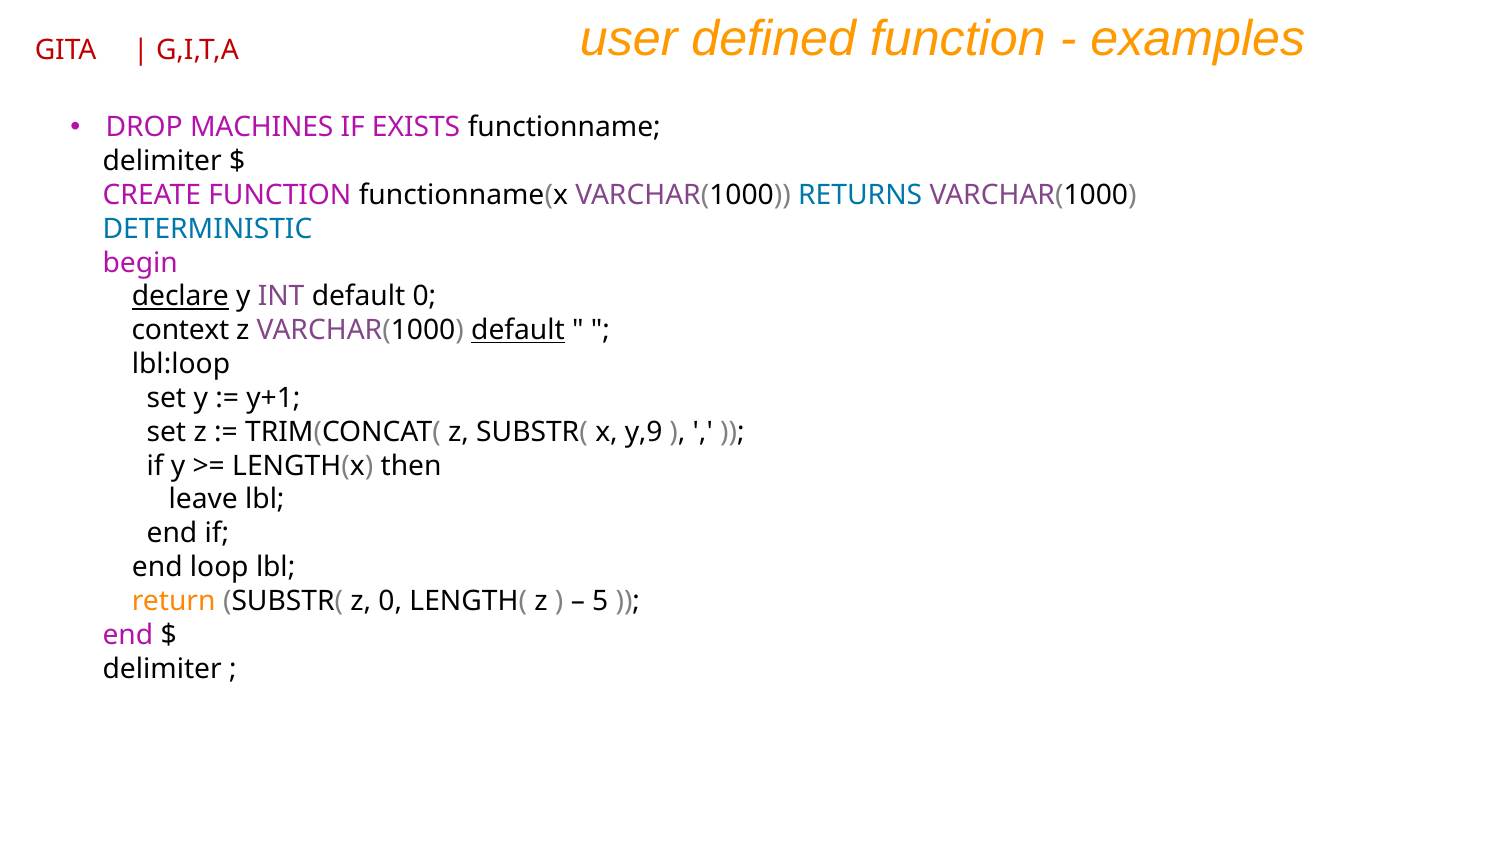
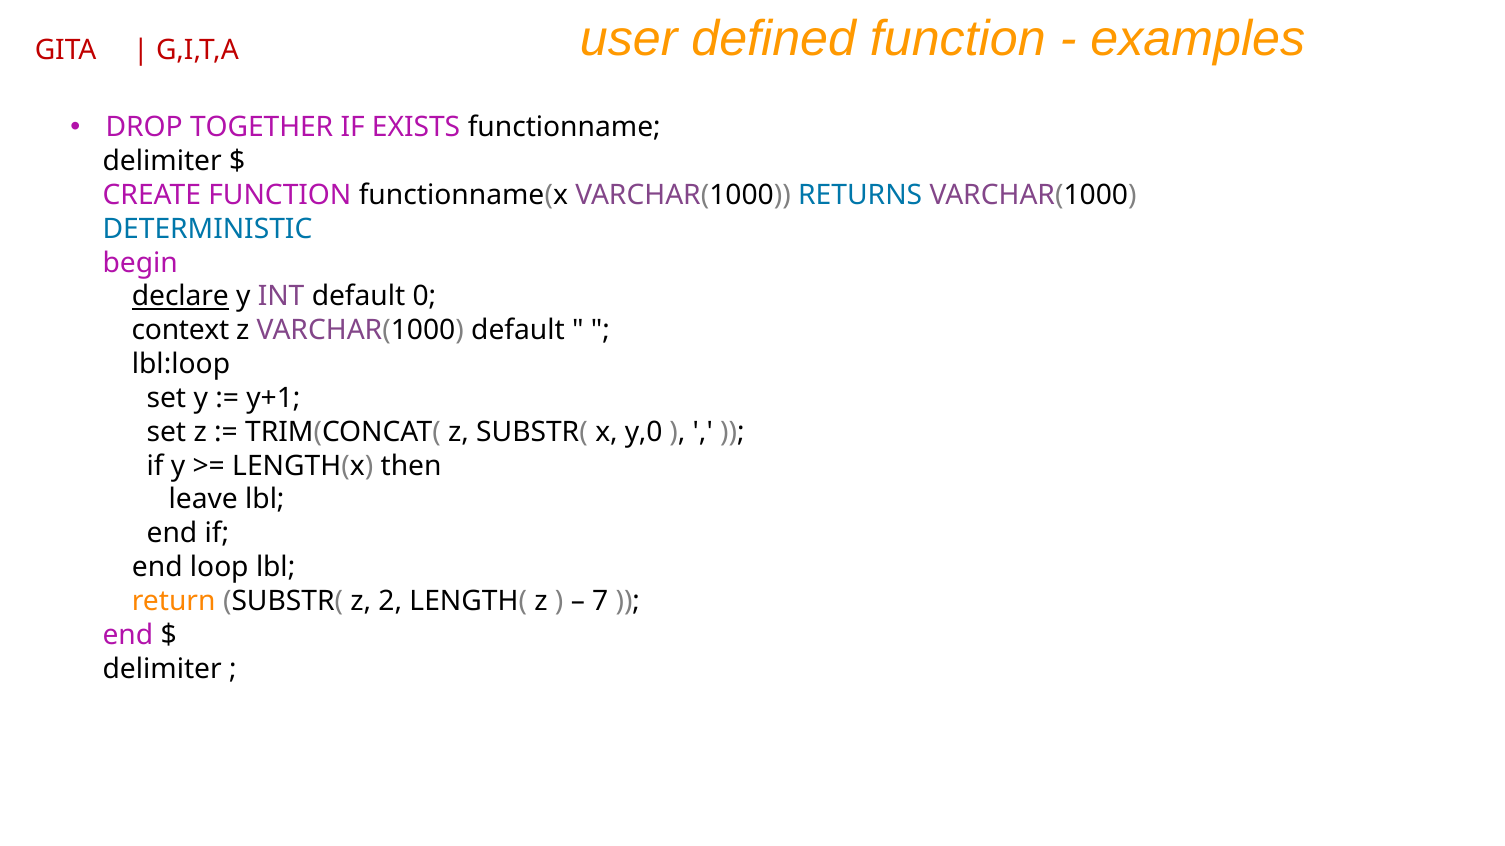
MACHINES: MACHINES -> TOGETHER
default at (518, 331) underline: present -> none
y,9: y,9 -> y,0
z 0: 0 -> 2
5: 5 -> 7
